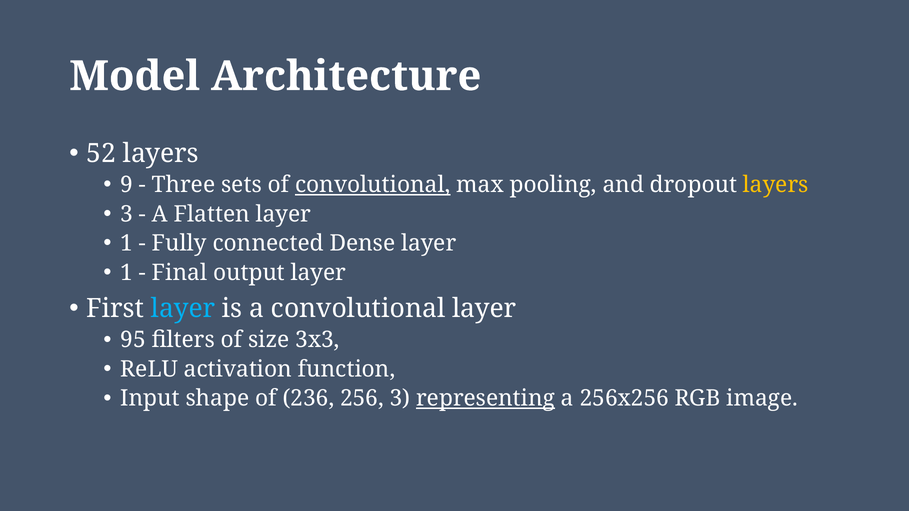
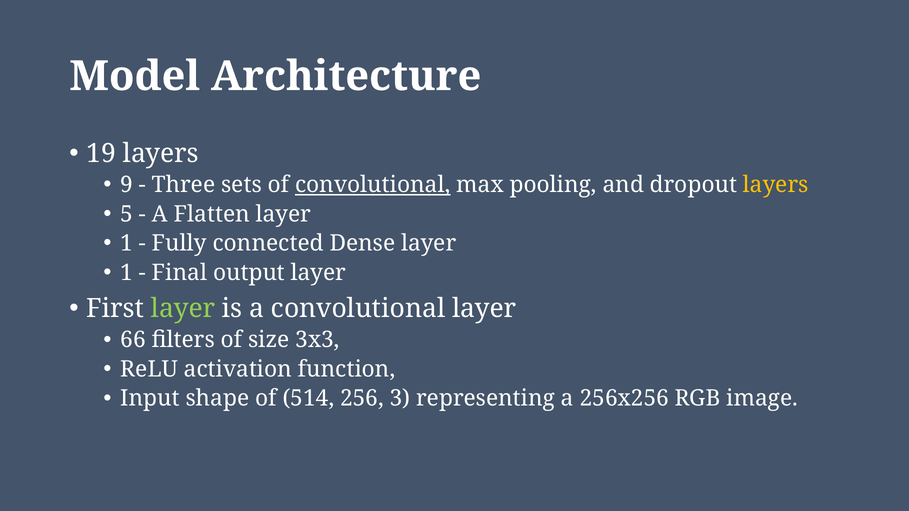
52: 52 -> 19
3 at (127, 214): 3 -> 5
layer at (183, 309) colour: light blue -> light green
95: 95 -> 66
236: 236 -> 514
representing underline: present -> none
